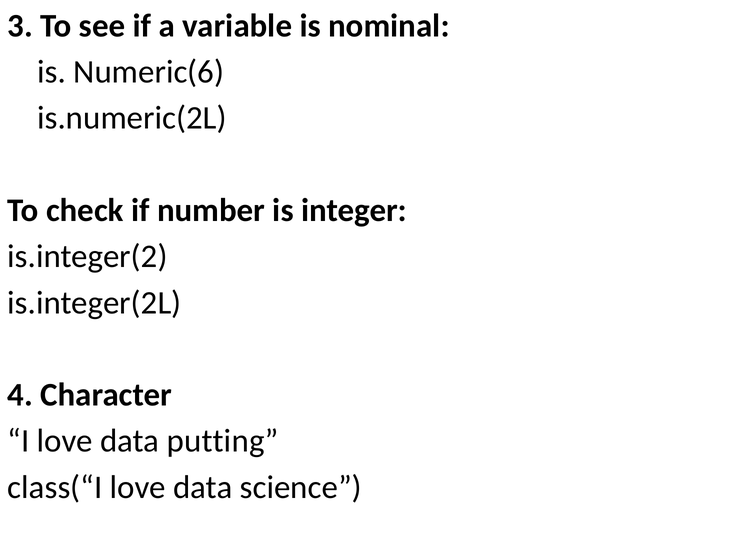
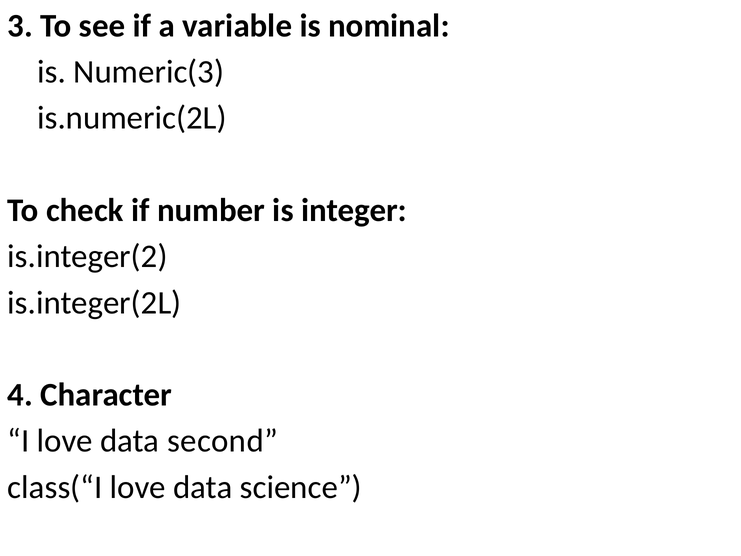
Numeric(6: Numeric(6 -> Numeric(3
putting: putting -> second
